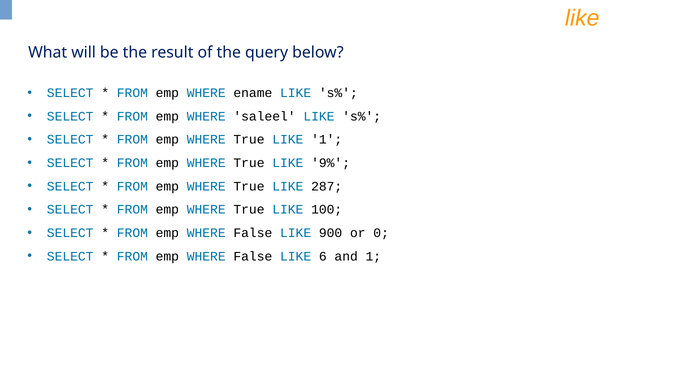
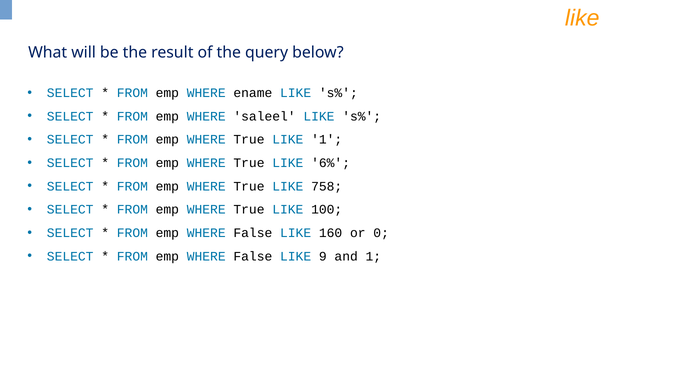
9%: 9% -> 6%
287: 287 -> 758
900: 900 -> 160
6: 6 -> 9
